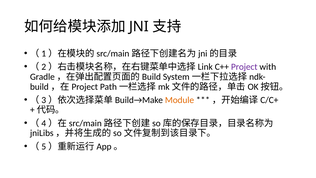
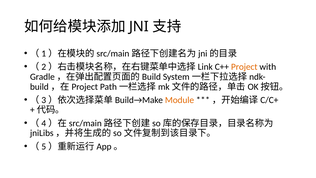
Project colour: purple -> orange
